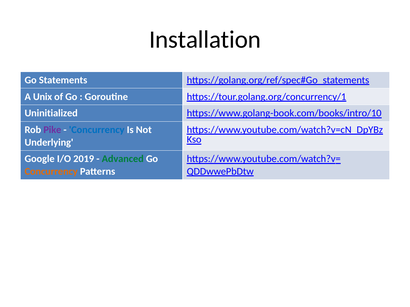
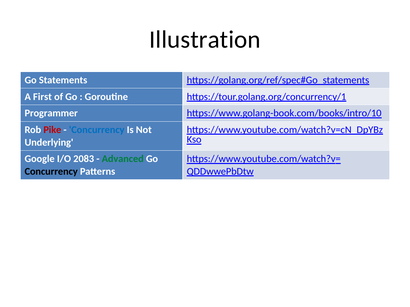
Installation: Installation -> Illustration
Unix: Unix -> First
Uninitialized: Uninitialized -> Programmer
Pike colour: purple -> red
2019: 2019 -> 2083
Concurrency at (51, 172) colour: orange -> black
